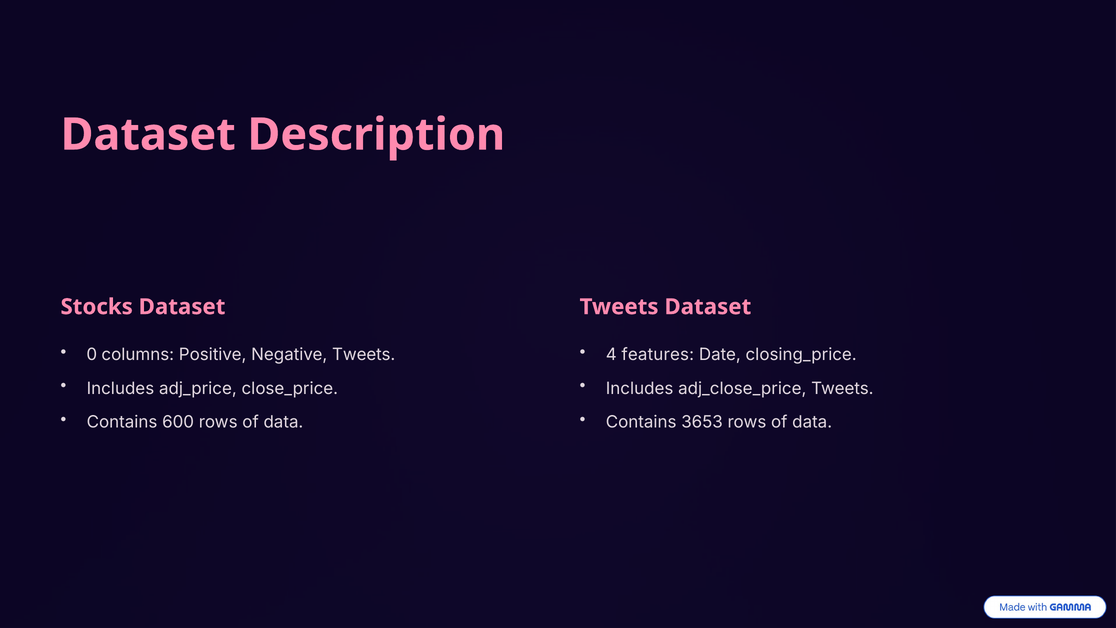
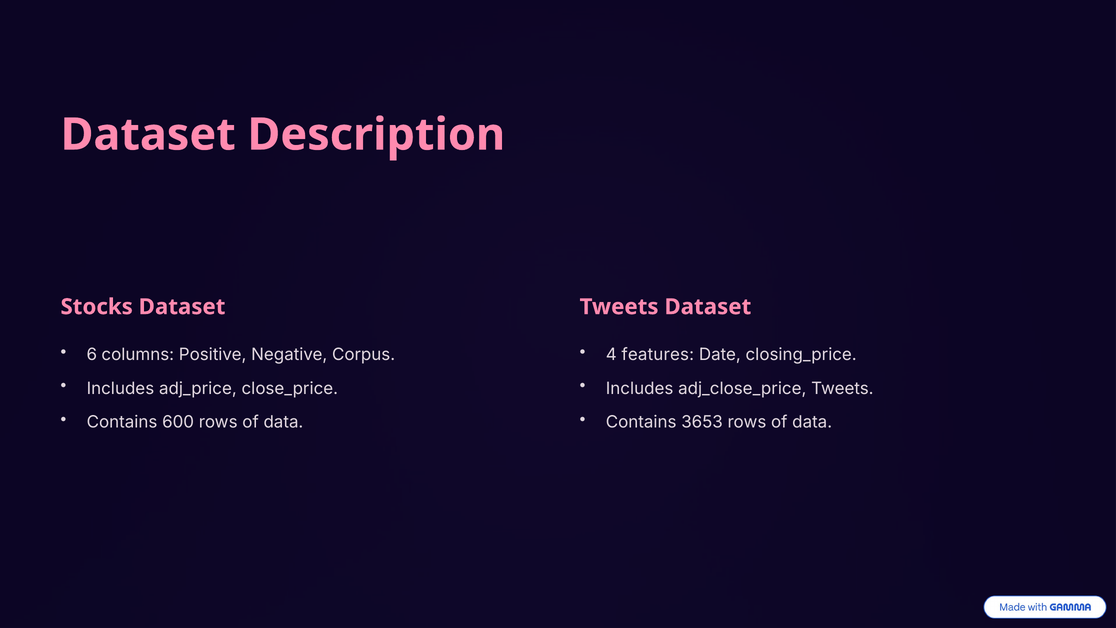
0: 0 -> 6
Negative Tweets: Tweets -> Corpus
